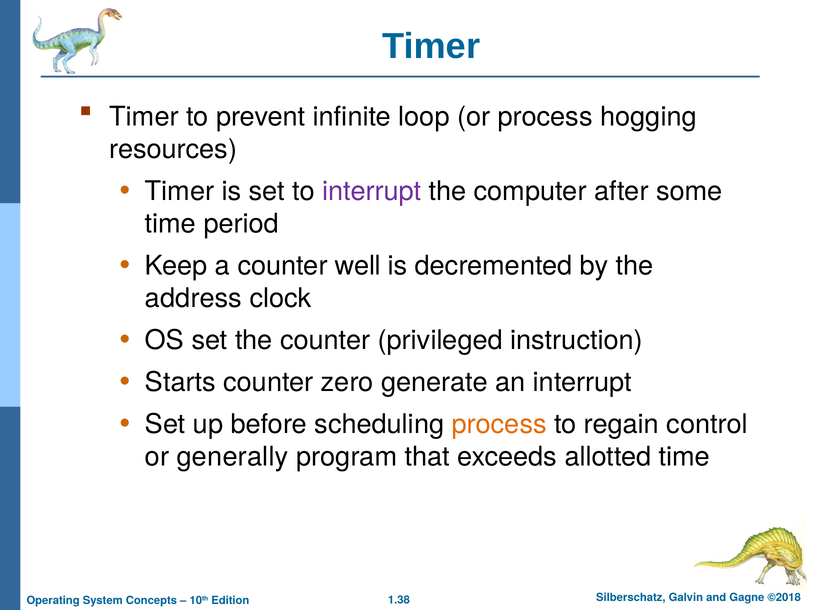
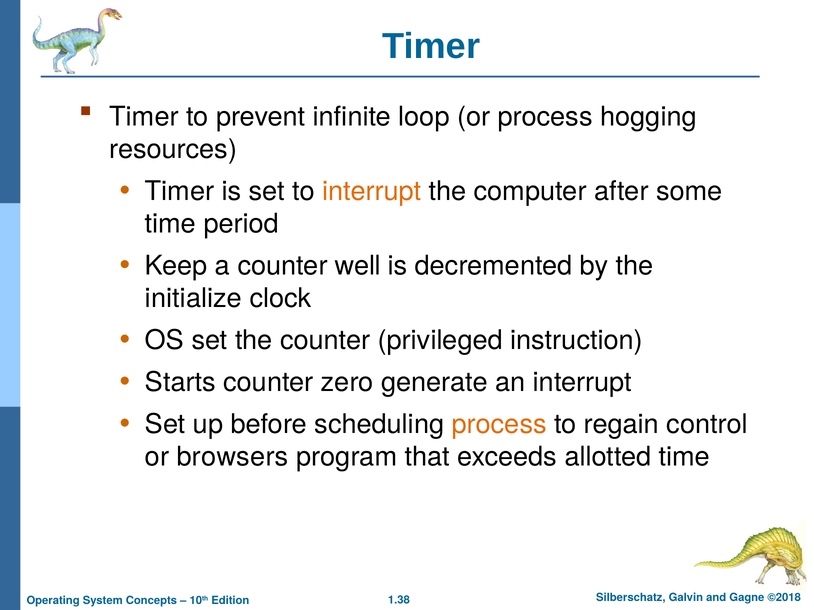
interrupt at (372, 191) colour: purple -> orange
address: address -> initialize
generally: generally -> browsers
